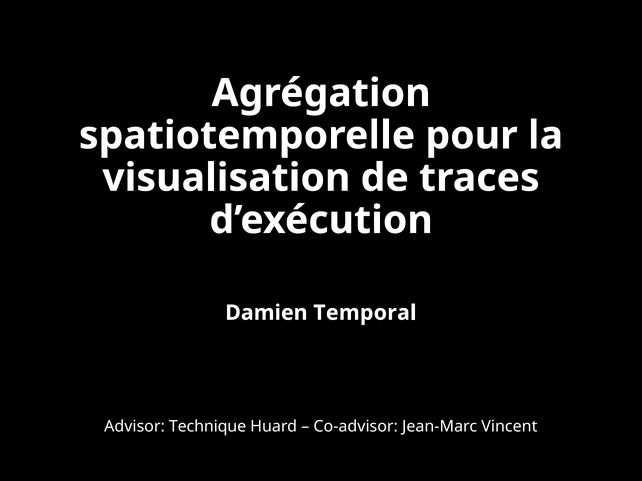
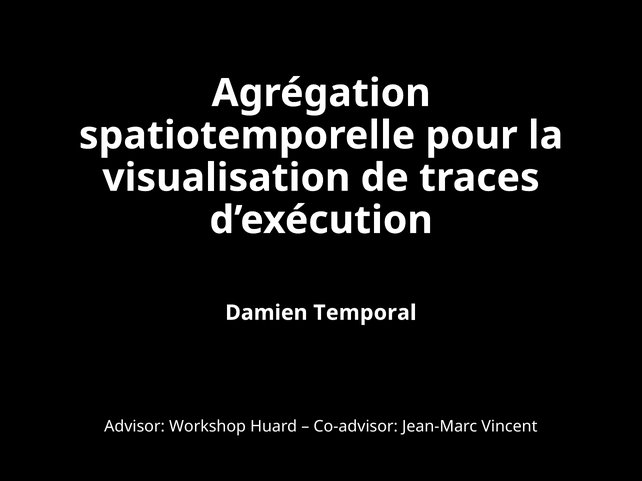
Technique: Technique -> Workshop
